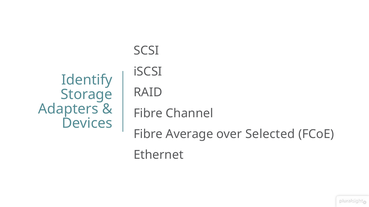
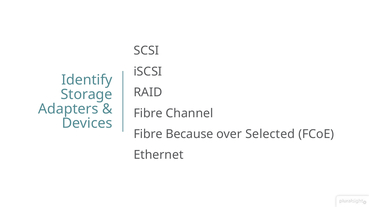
Average: Average -> Because
